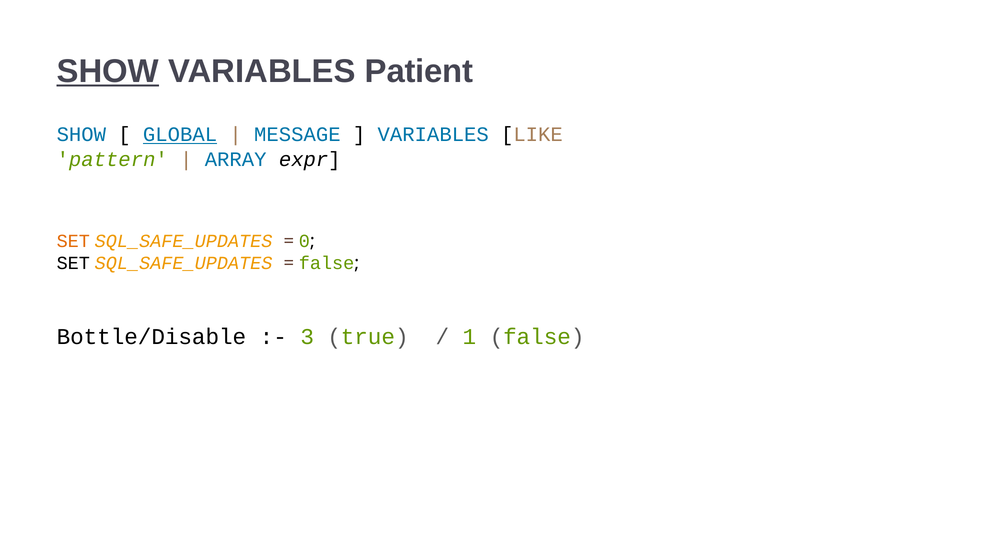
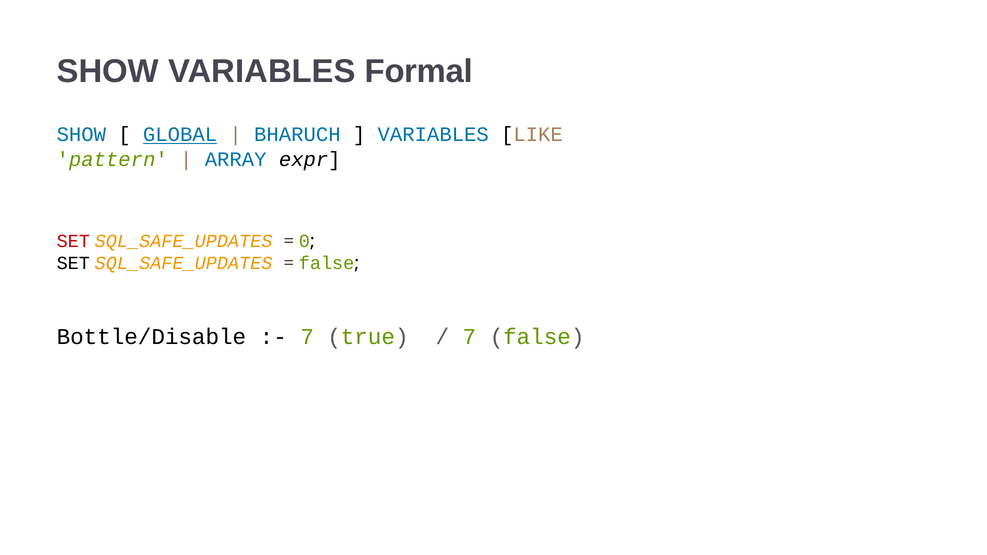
SHOW at (108, 71) underline: present -> none
Patient: Patient -> Formal
MESSAGE: MESSAGE -> BHARUCH
SET at (73, 241) colour: orange -> red
3 at (307, 337): 3 -> 7
1 at (469, 337): 1 -> 7
